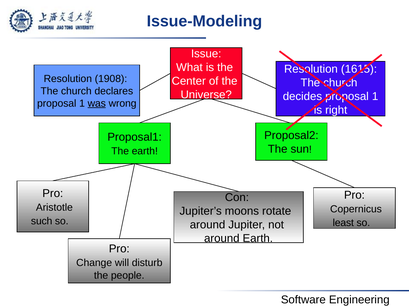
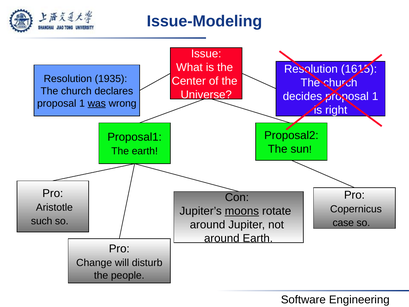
1908: 1908 -> 1935
moons underline: none -> present
least: least -> case
